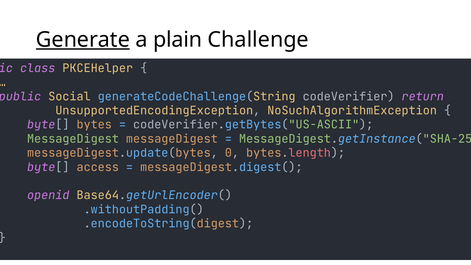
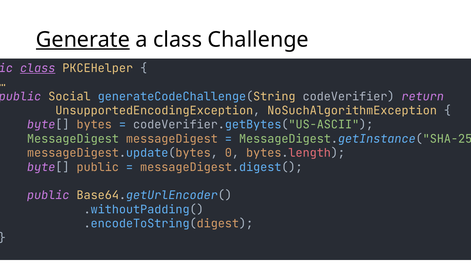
a plain: plain -> class
class at (38, 68) underline: none -> present
access at (98, 167): access -> public
openid at (48, 195): openid -> public
